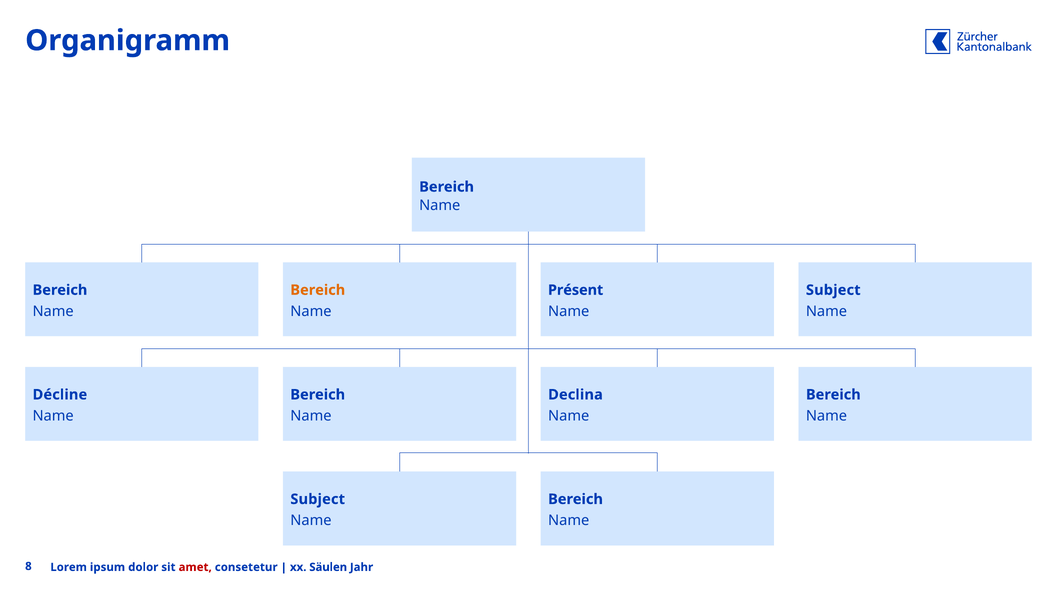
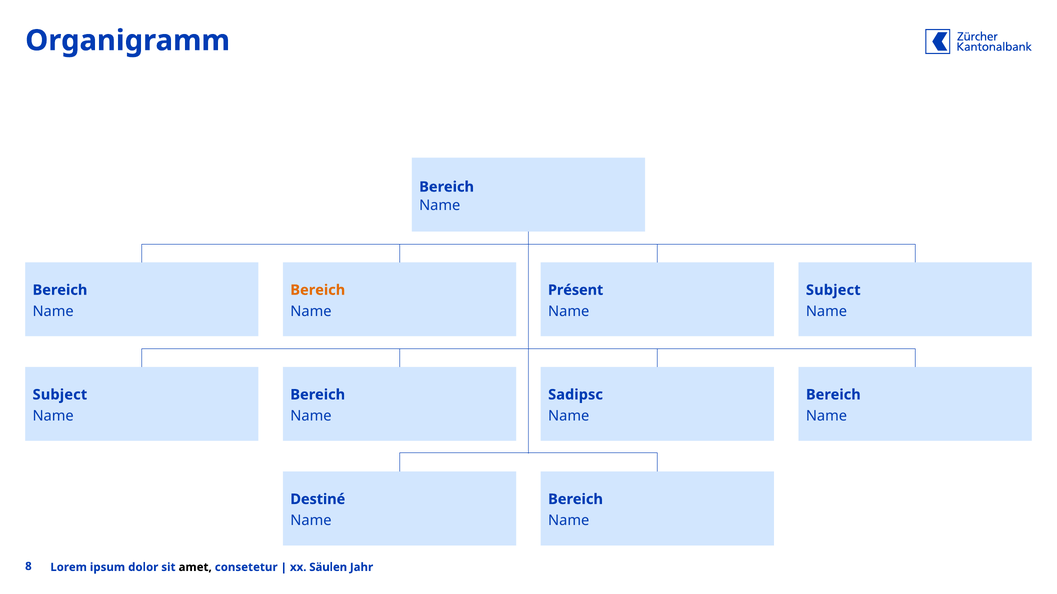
Décline at (60, 395): Décline -> Subject
Declina: Declina -> Sadipsc
Subject at (318, 500): Subject -> Destiné
amet colour: red -> black
